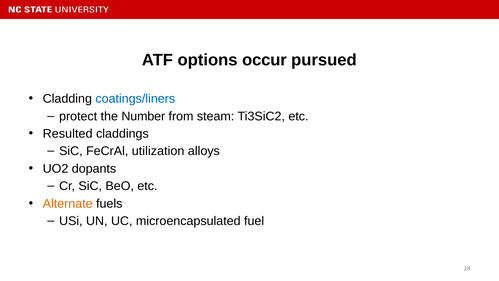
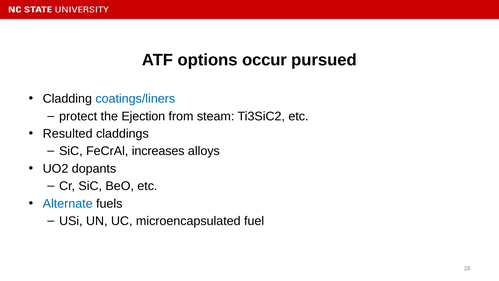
Number: Number -> Ejection
utilization: utilization -> increases
Alternate colour: orange -> blue
